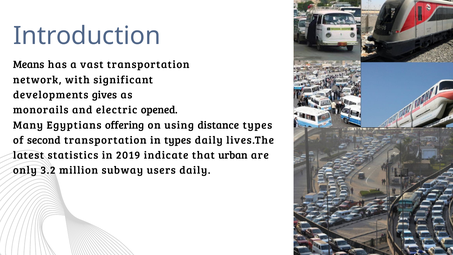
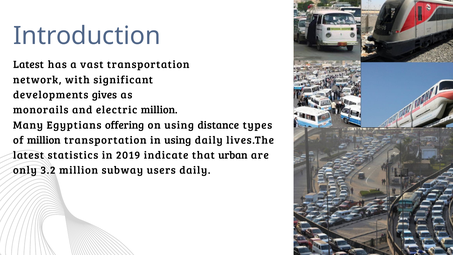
Means at (29, 65): Means -> Latest
electric opened: opened -> million
of second: second -> million
in types: types -> using
